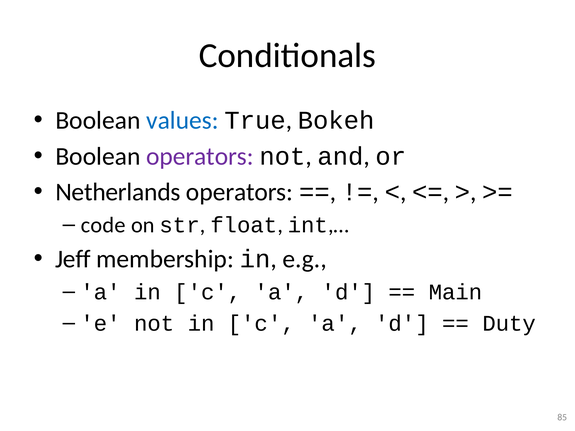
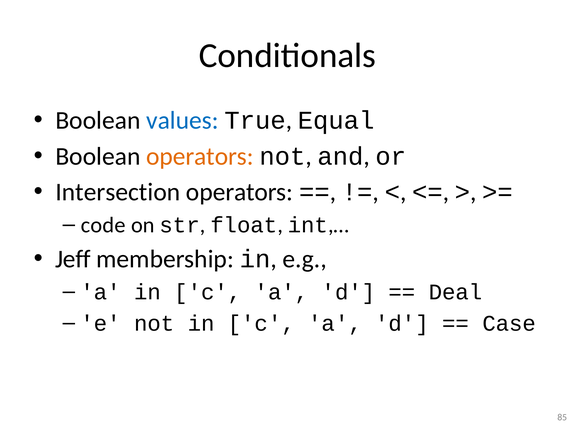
Bokeh: Bokeh -> Equal
operators at (200, 156) colour: purple -> orange
Netherlands: Netherlands -> Intersection
Main: Main -> Deal
Duty: Duty -> Case
